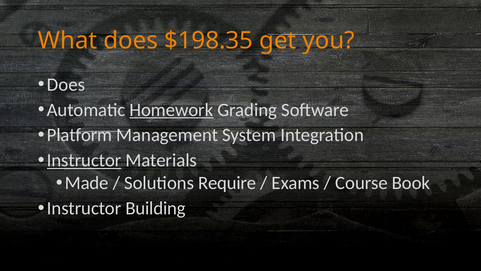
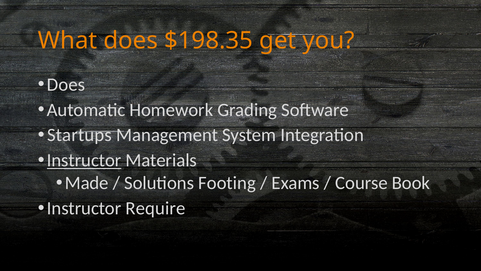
Homework underline: present -> none
Platform: Platform -> Startups
Require: Require -> Footing
Building: Building -> Require
